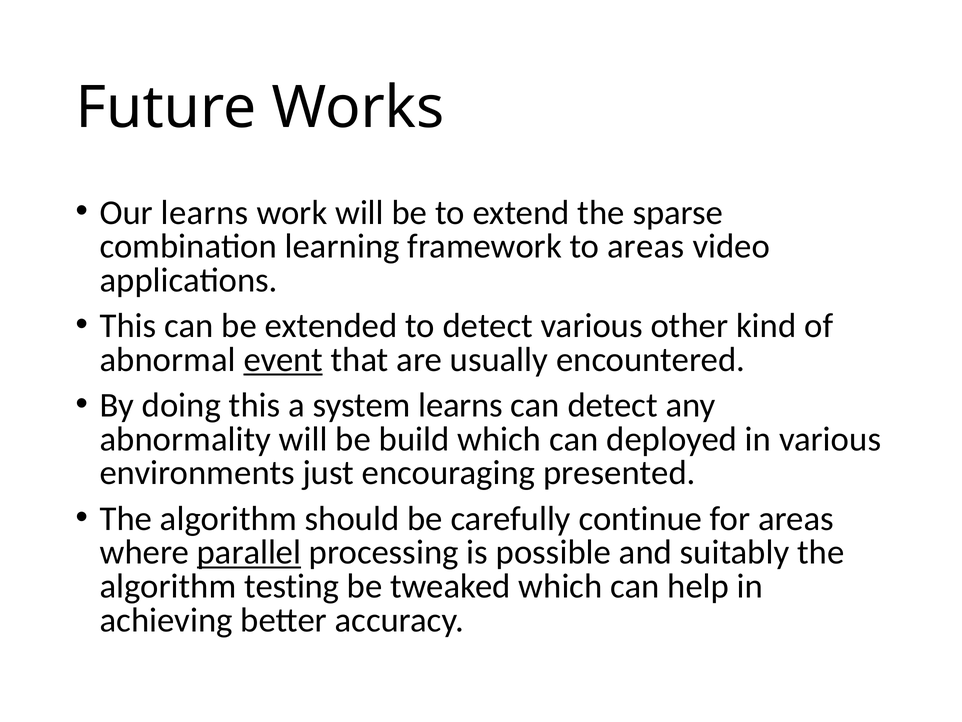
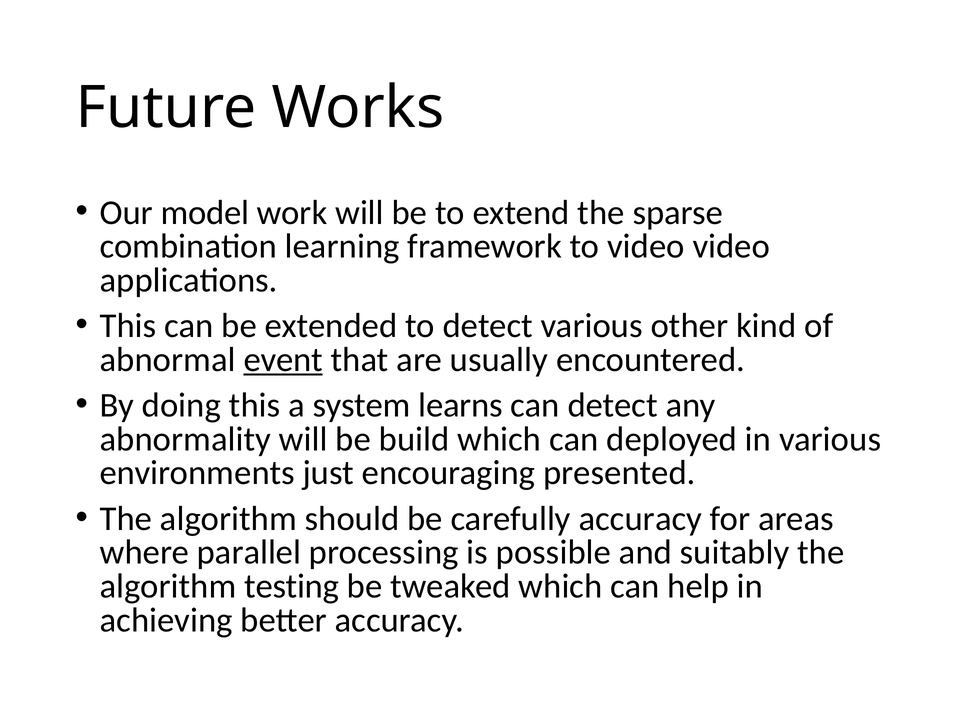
Our learns: learns -> model
to areas: areas -> video
carefully continue: continue -> accuracy
parallel underline: present -> none
